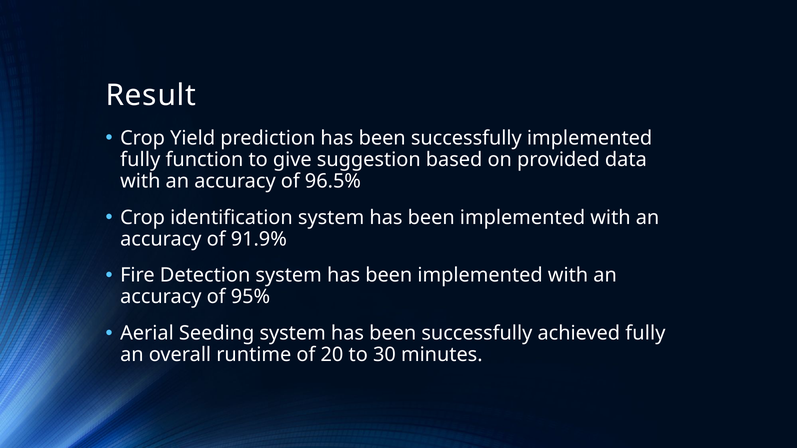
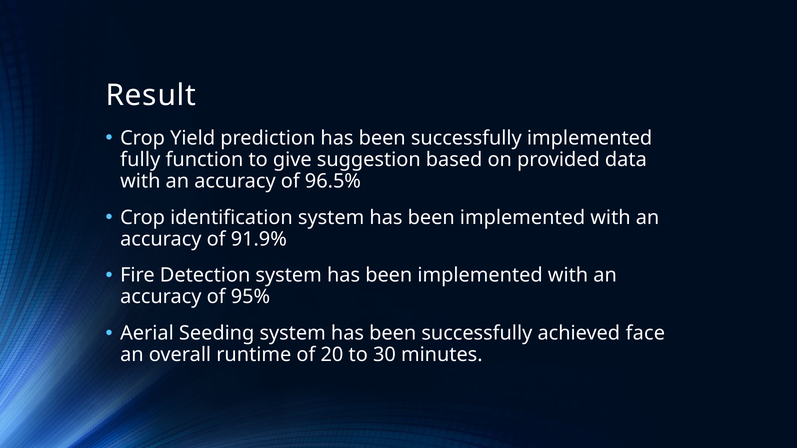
achieved fully: fully -> face
